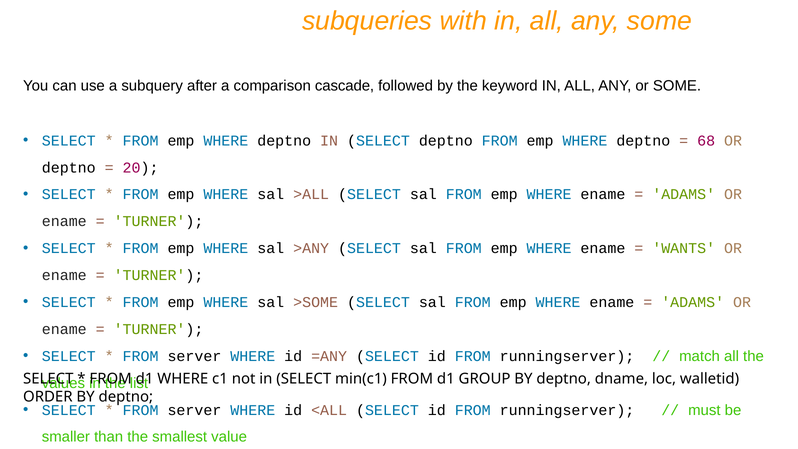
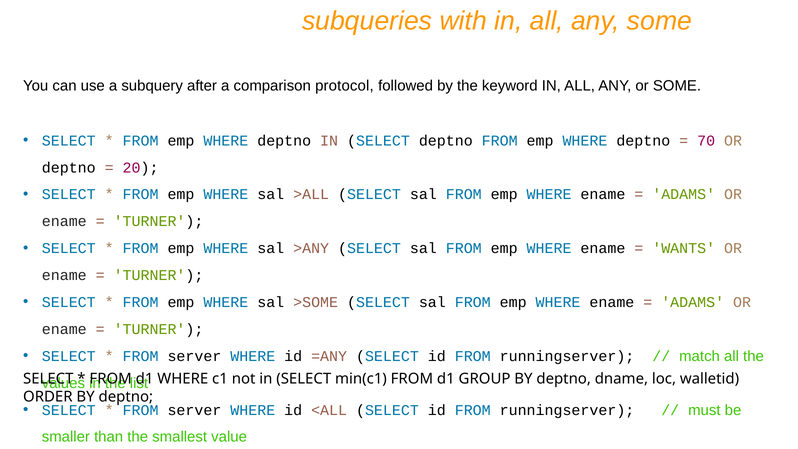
cascade: cascade -> protocol
68: 68 -> 70
